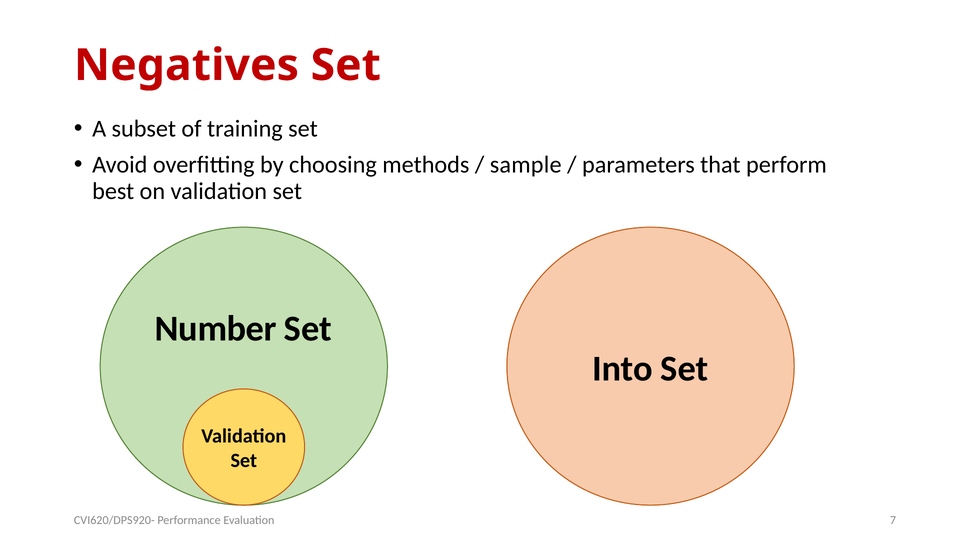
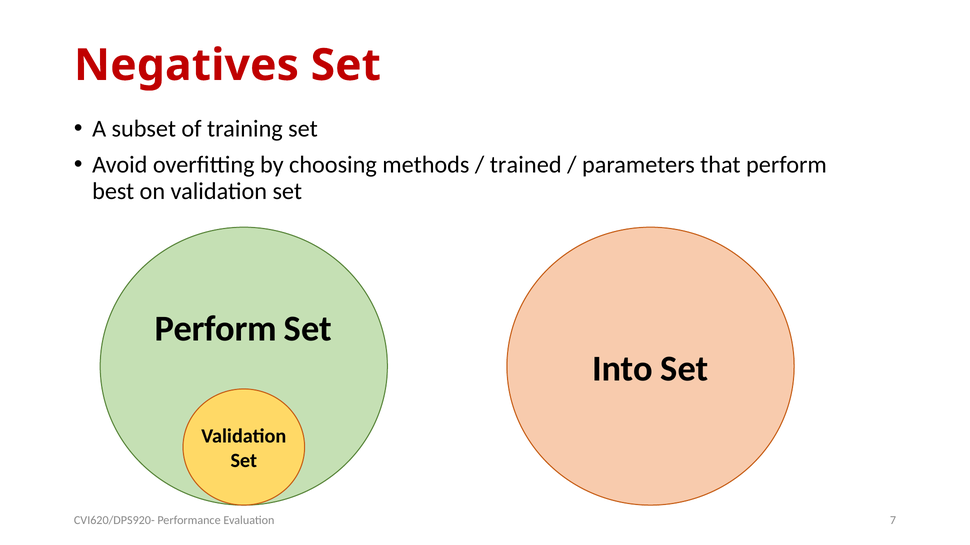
sample: sample -> trained
Number at (216, 329): Number -> Perform
